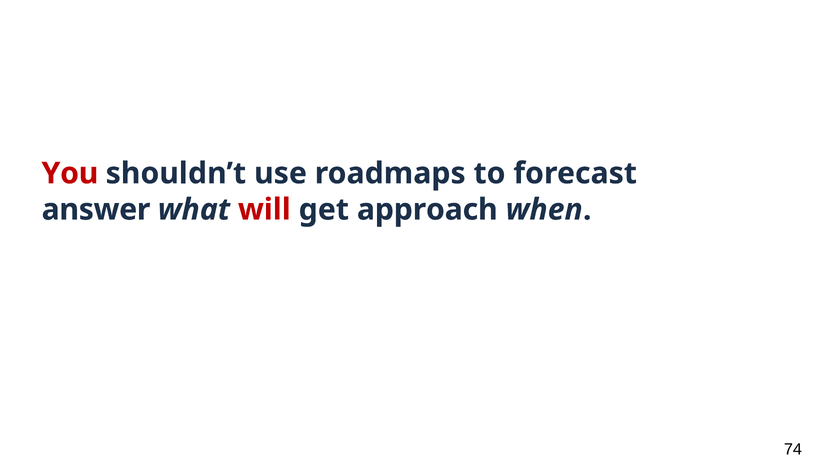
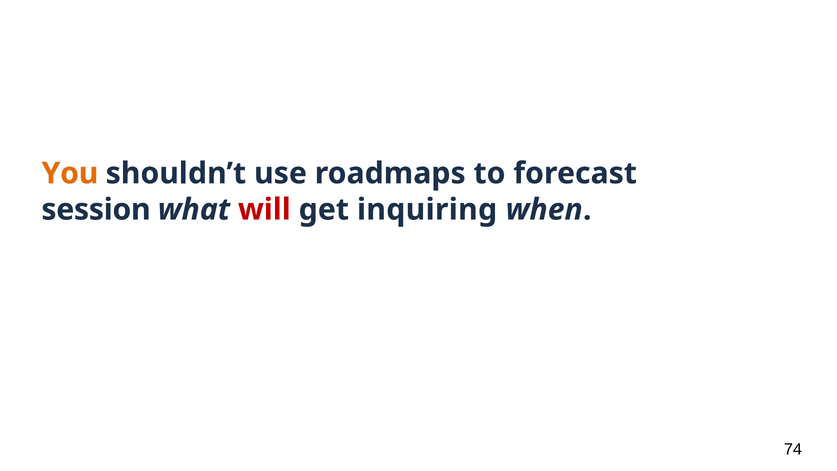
You colour: red -> orange
answer: answer -> session
approach: approach -> inquiring
